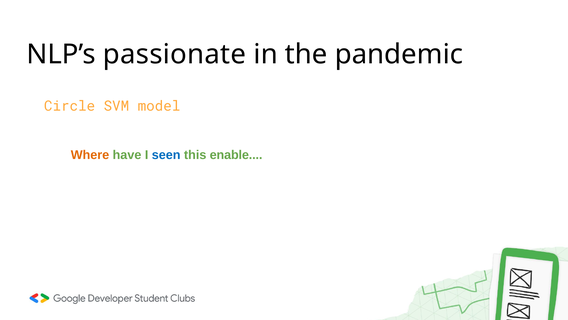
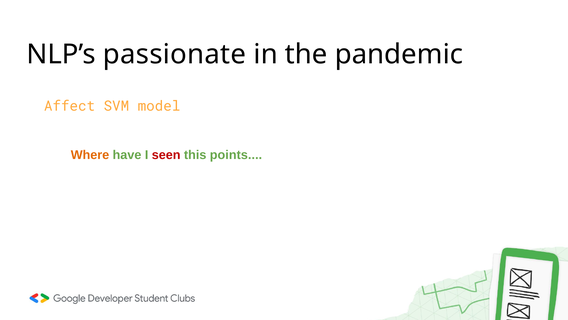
Circle: Circle -> Affect
seen colour: blue -> red
enable: enable -> points
